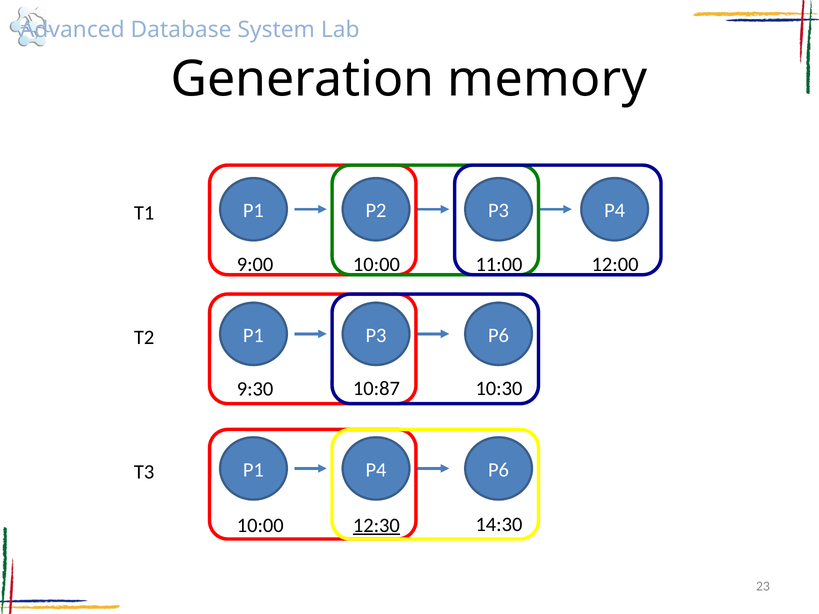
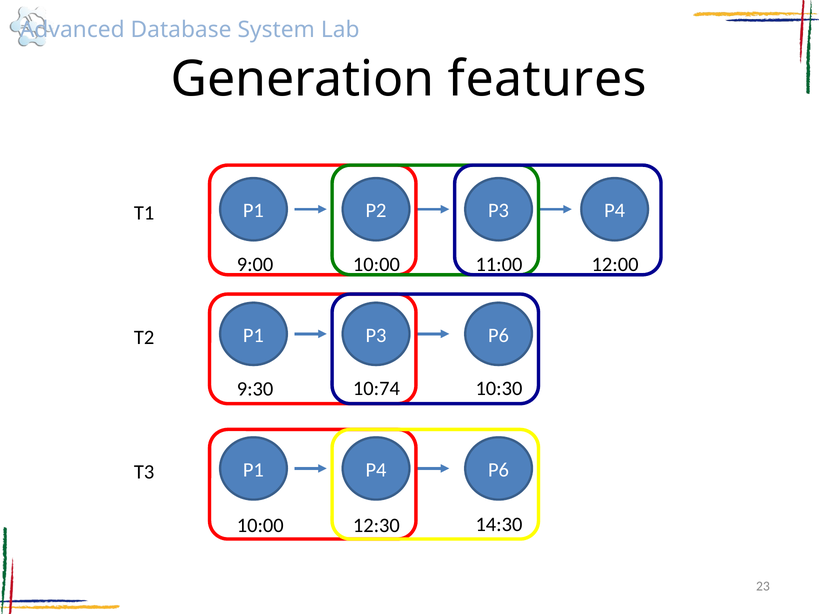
memory: memory -> features
10:87: 10:87 -> 10:74
12:30 underline: present -> none
